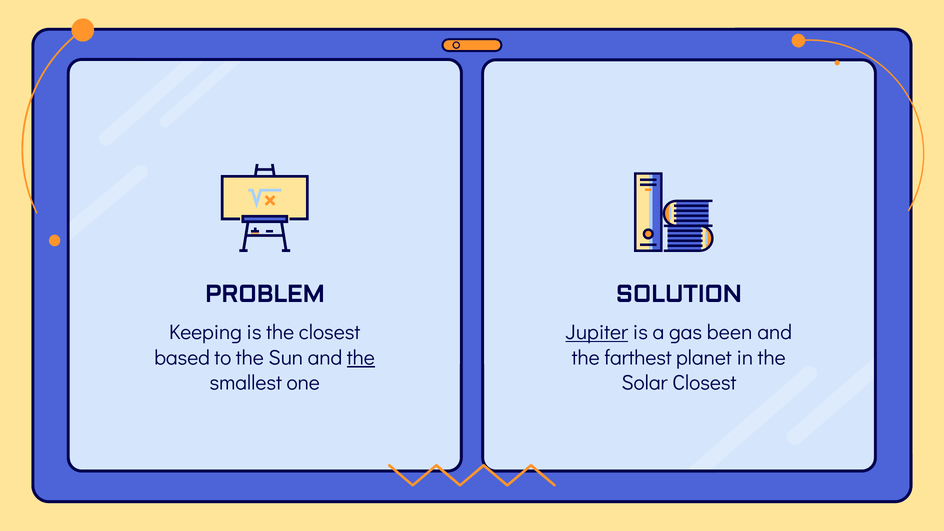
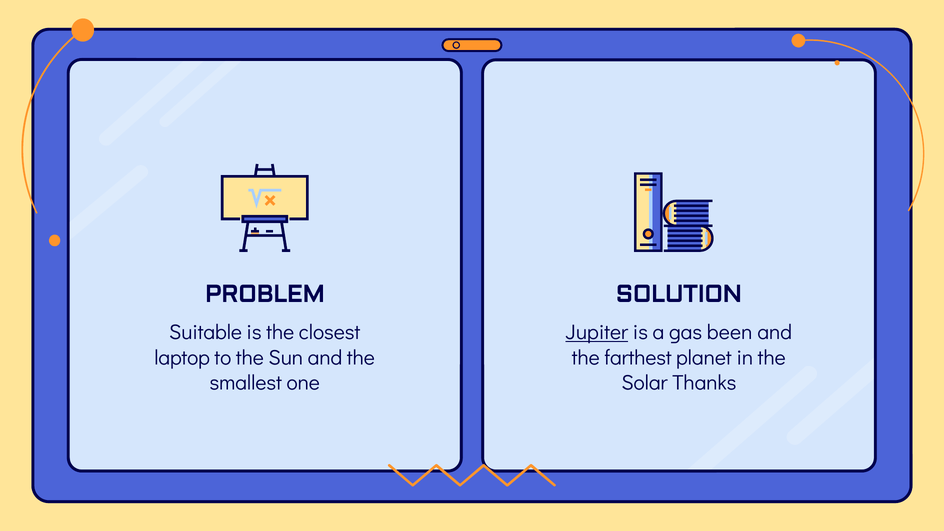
Keeping: Keeping -> Suitable
based: based -> laptop
the at (361, 358) underline: present -> none
Solar Closest: Closest -> Thanks
